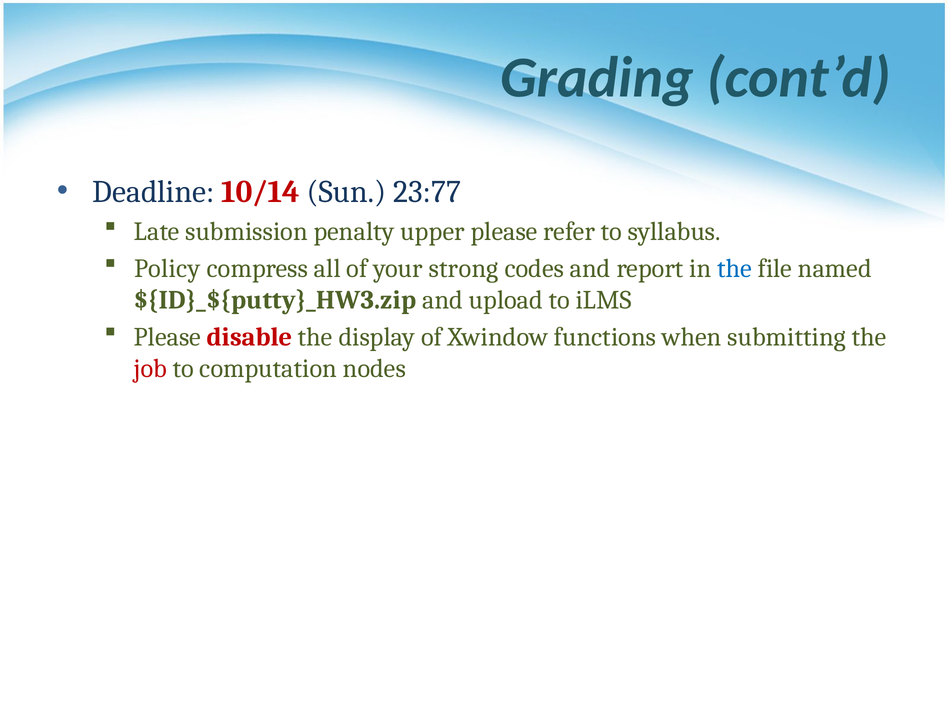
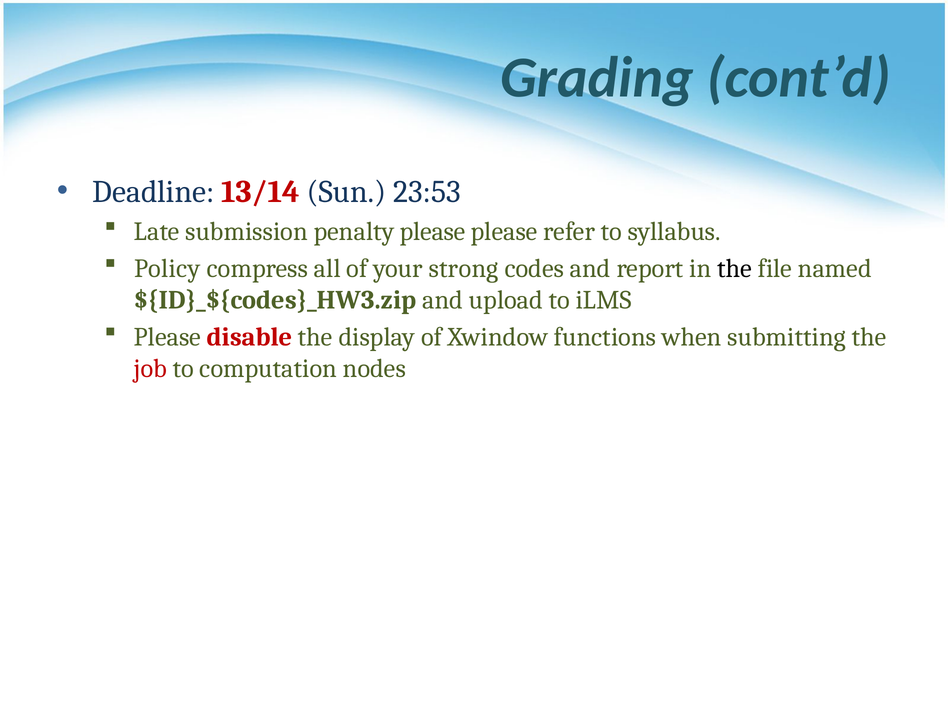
10/14: 10/14 -> 13/14
23:77: 23:77 -> 23:53
penalty upper: upper -> please
the at (735, 268) colour: blue -> black
${ID}_${putty}_HW3.zip: ${ID}_${putty}_HW3.zip -> ${ID}_${codes}_HW3.zip
